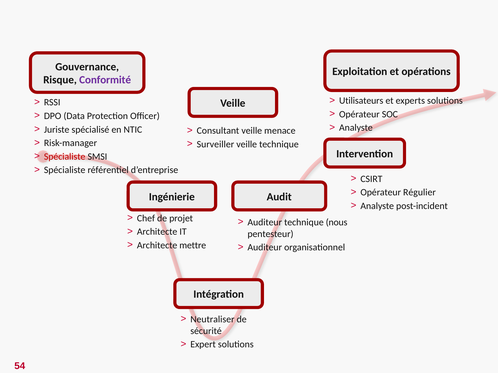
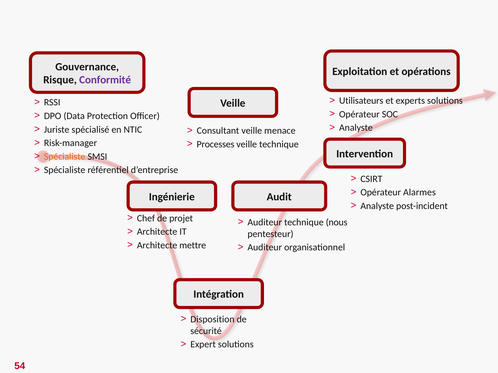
Surveiller: Surveiller -> Processes
Spécialiste at (65, 157) colour: red -> orange
Régulier: Régulier -> Alarmes
Neutraliser: Neutraliser -> Disposition
